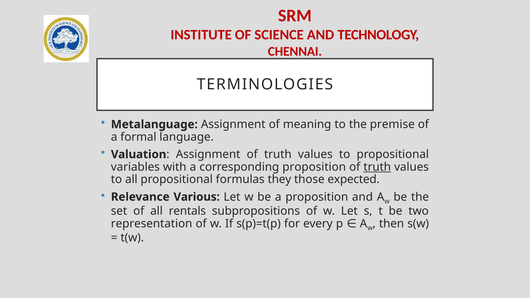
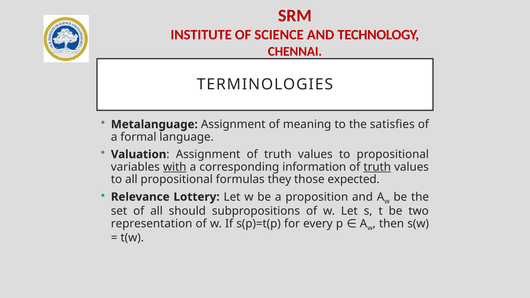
premise: premise -> satisfies
with underline: none -> present
corresponding proposition: proposition -> information
Various: Various -> Lottery
rentals: rentals -> should
